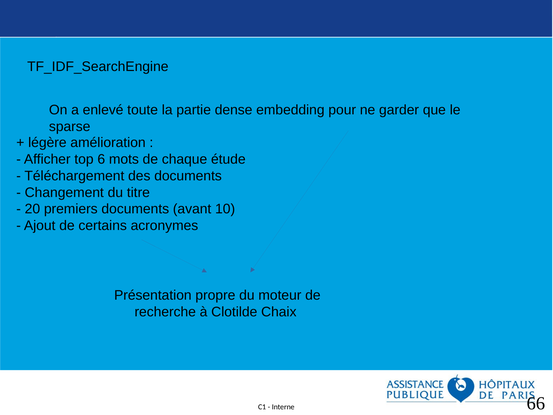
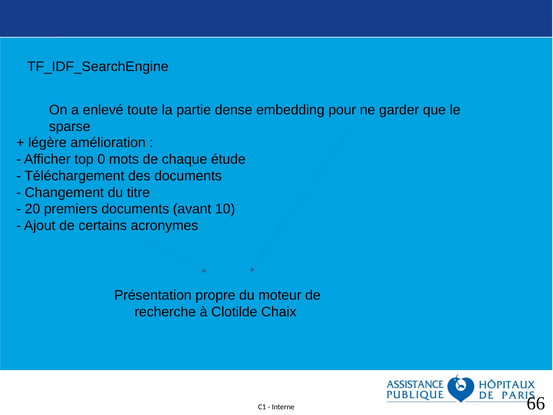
6: 6 -> 0
